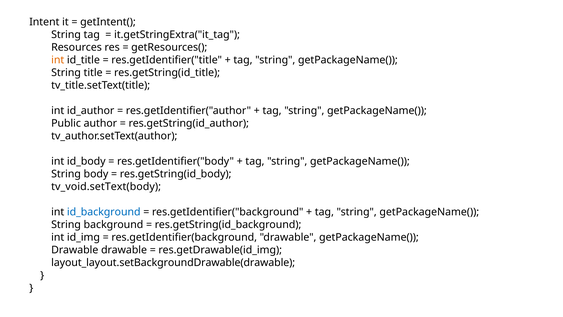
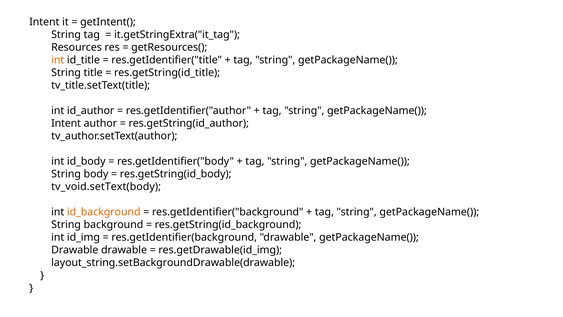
Public at (66, 123): Public -> Intent
id_background colour: blue -> orange
layout_layout.setBackgroundDrawable(drawable: layout_layout.setBackgroundDrawable(drawable -> layout_string.setBackgroundDrawable(drawable
